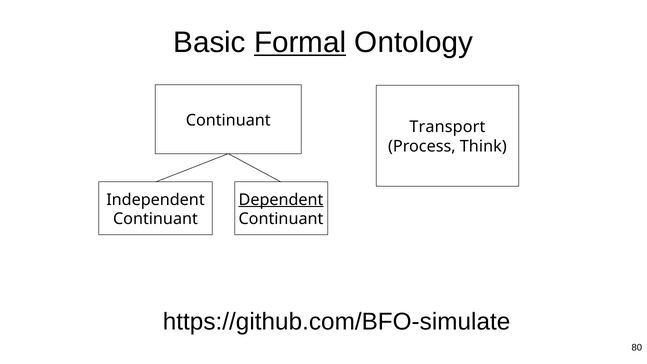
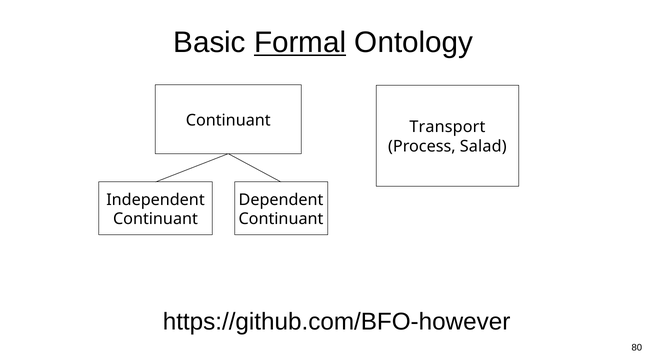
Think: Think -> Salad
Dependent underline: present -> none
https://github.com/BFO-simulate: https://github.com/BFO-simulate -> https://github.com/BFO-however
